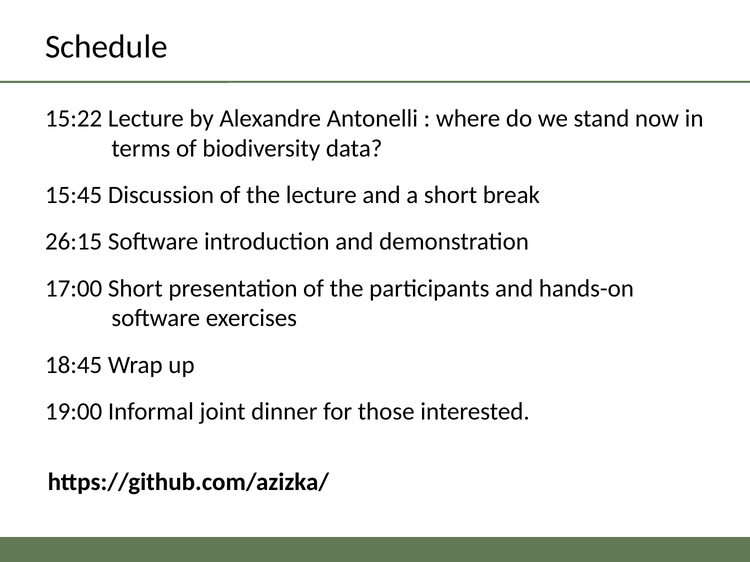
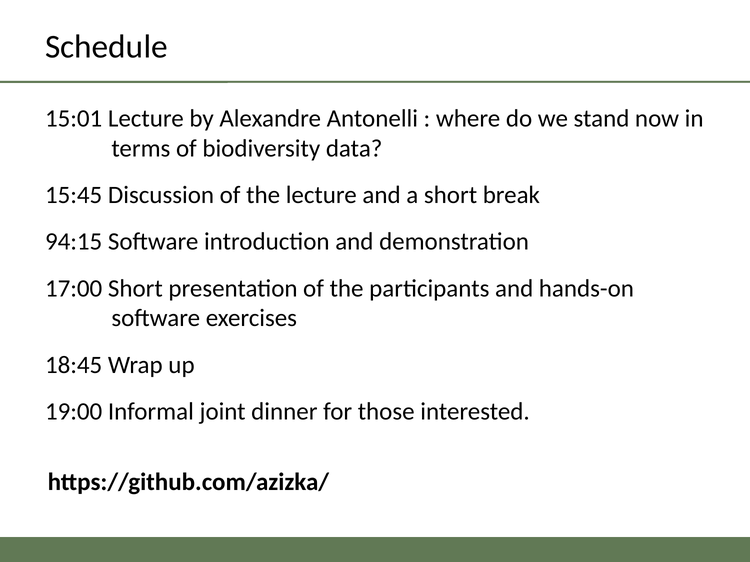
15:22: 15:22 -> 15:01
26:15: 26:15 -> 94:15
